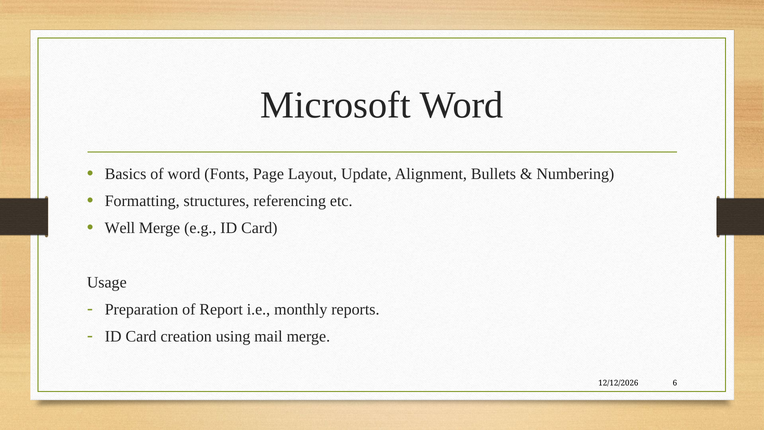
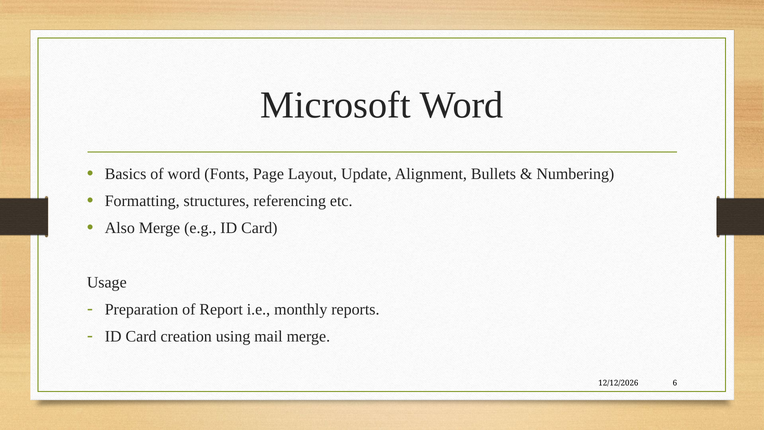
Well: Well -> Also
